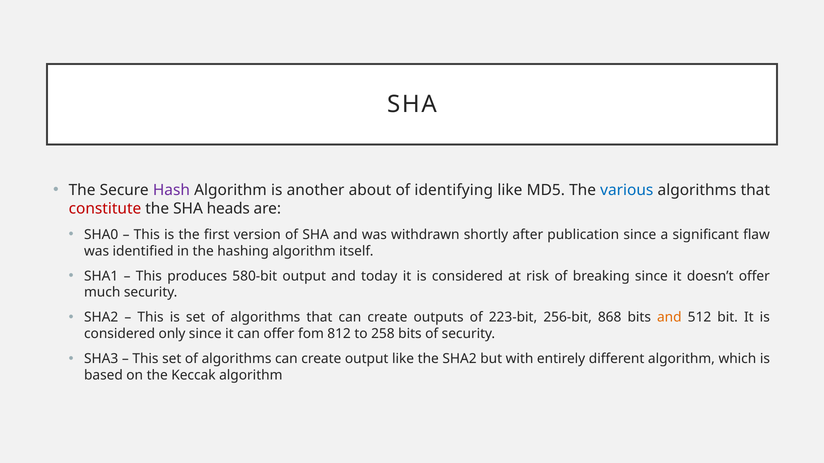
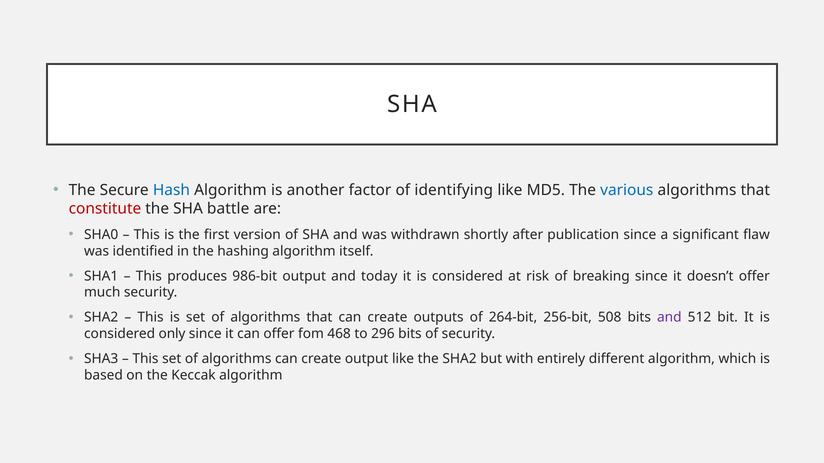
Hash colour: purple -> blue
about: about -> factor
heads: heads -> battle
580-bit: 580-bit -> 986-bit
223-bit: 223-bit -> 264-bit
868: 868 -> 508
and at (669, 318) colour: orange -> purple
812: 812 -> 468
258: 258 -> 296
